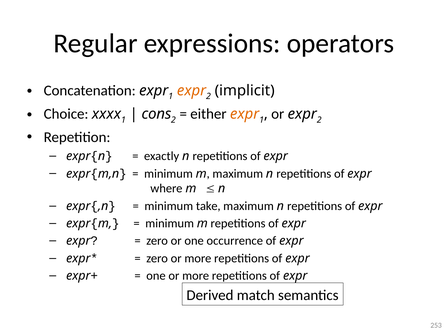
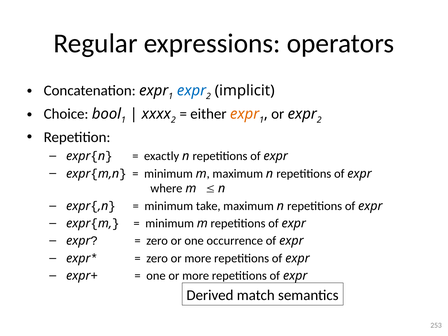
expr at (192, 91) colour: orange -> blue
xxxx: xxxx -> bool
cons: cons -> xxxx
